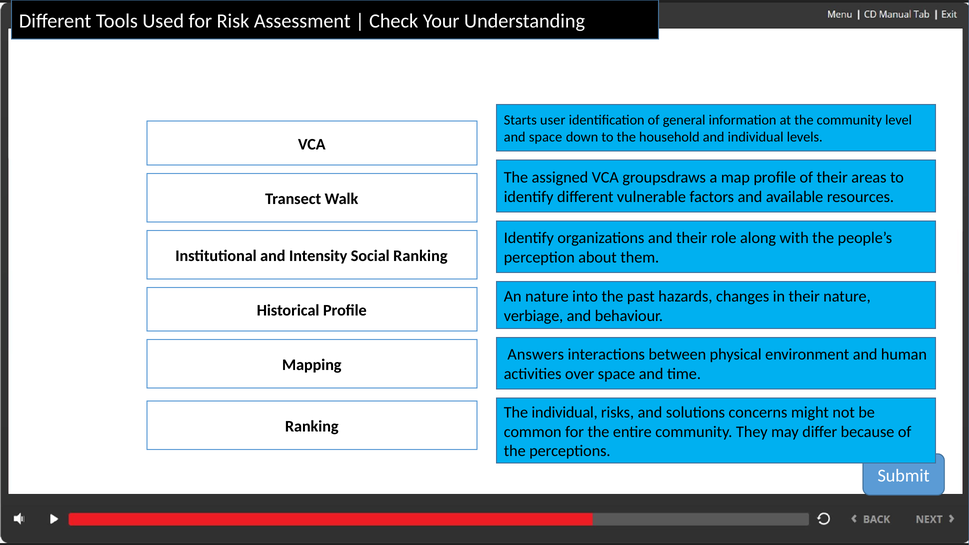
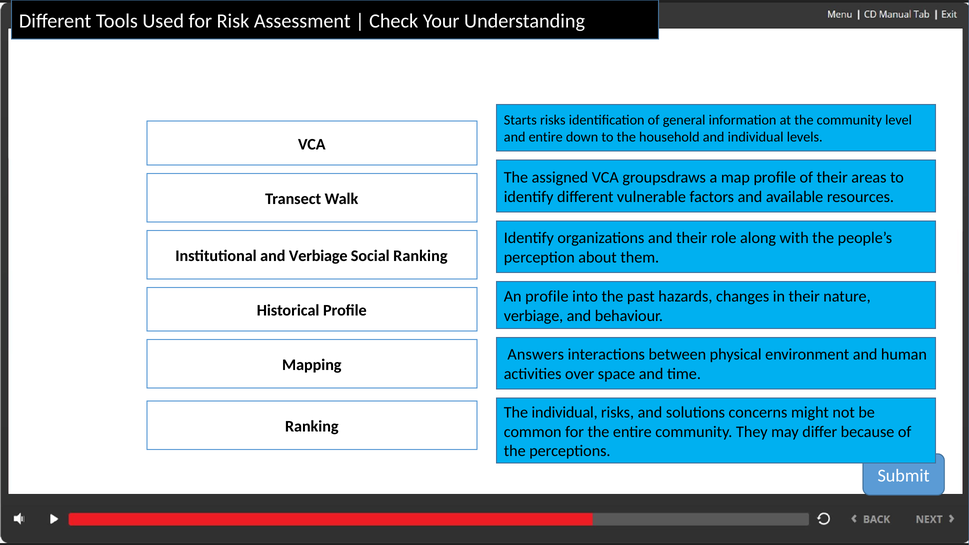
Starts user: user -> risks
and space: space -> entire
and Intensity: Intensity -> Verbiage
An nature: nature -> profile
